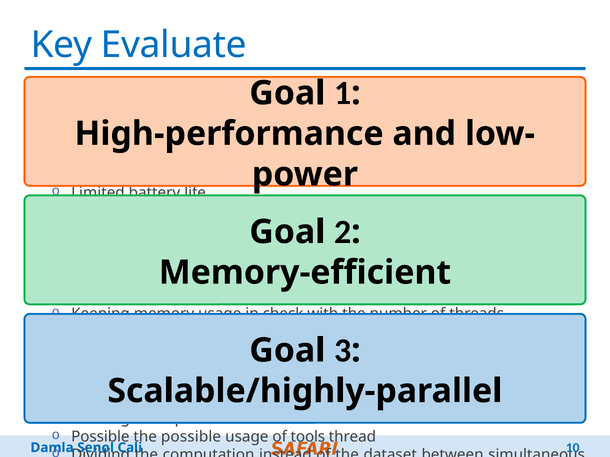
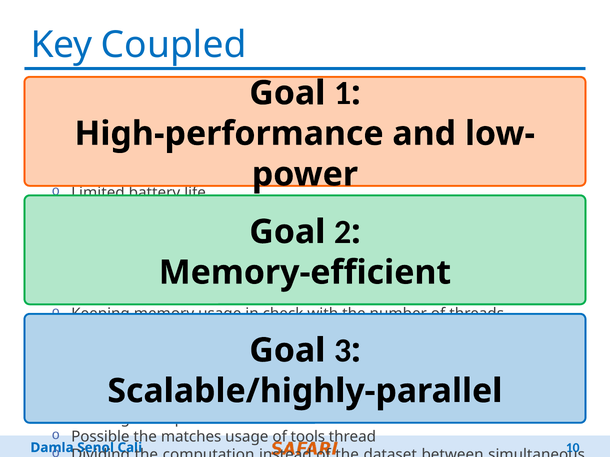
Evaluate: Evaluate -> Coupled
the possible: possible -> matches
